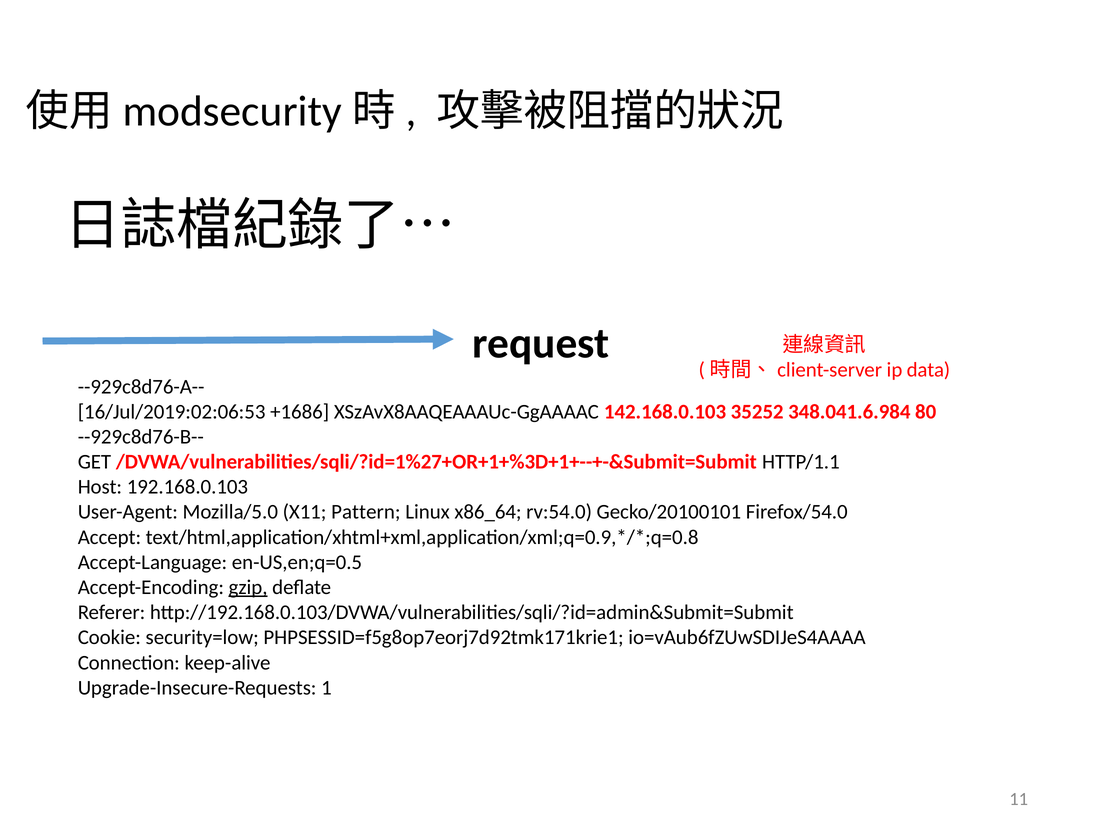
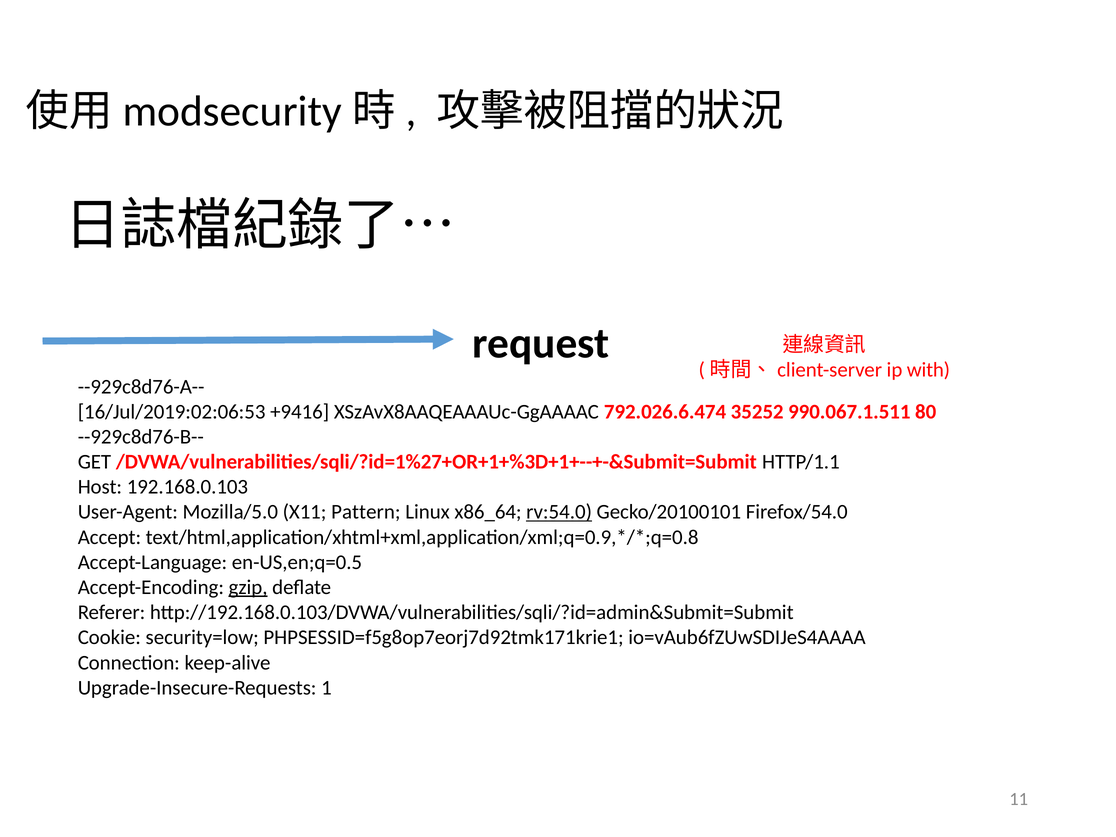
data: data -> with
+1686: +1686 -> +9416
142.168.0.103: 142.168.0.103 -> 792.026.6.474
348.041.6.984: 348.041.6.984 -> 990.067.1.511
rv:54.0 underline: none -> present
